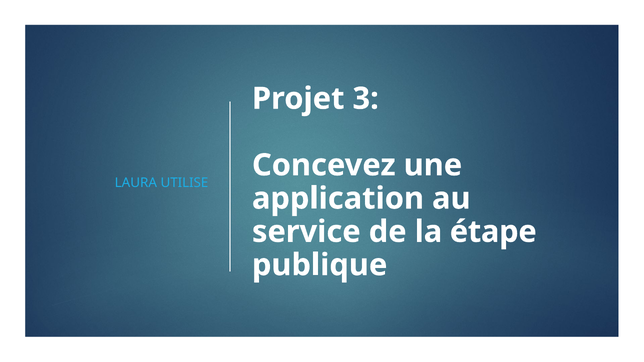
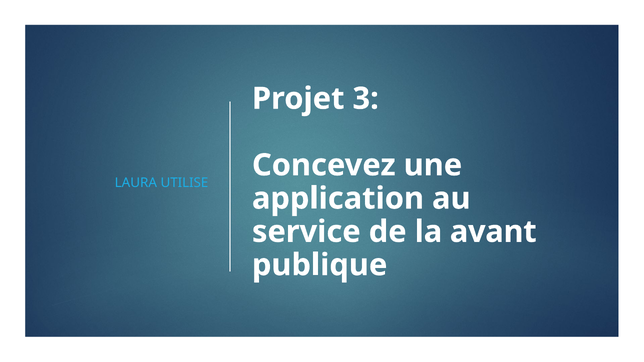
étape: étape -> avant
